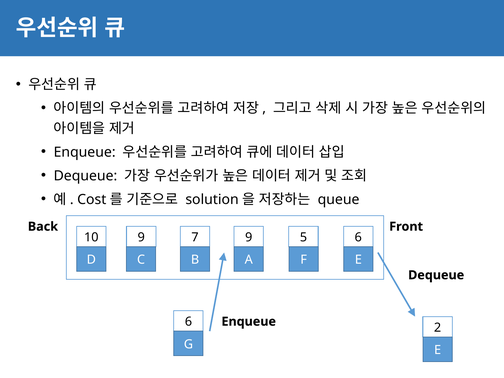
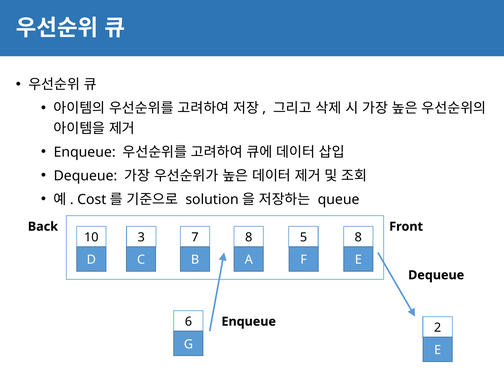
10 9: 9 -> 3
7 9: 9 -> 8
5 6: 6 -> 8
